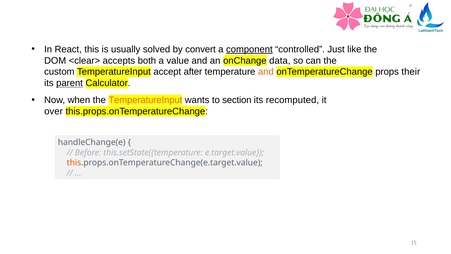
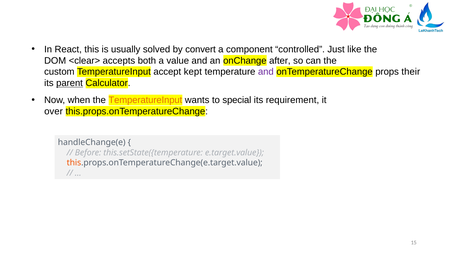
component underline: present -> none
data: data -> after
after: after -> kept
and at (266, 72) colour: orange -> purple
section: section -> special
recomputed: recomputed -> requirement
